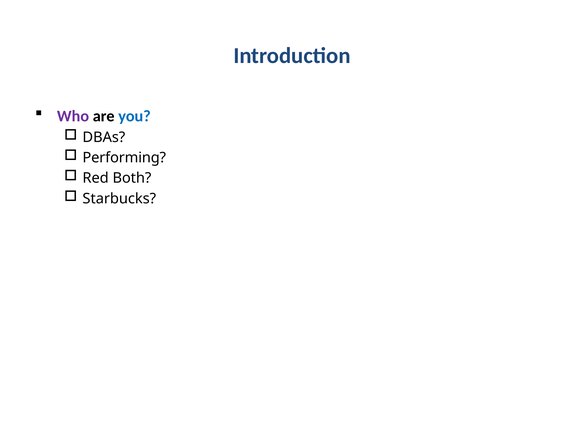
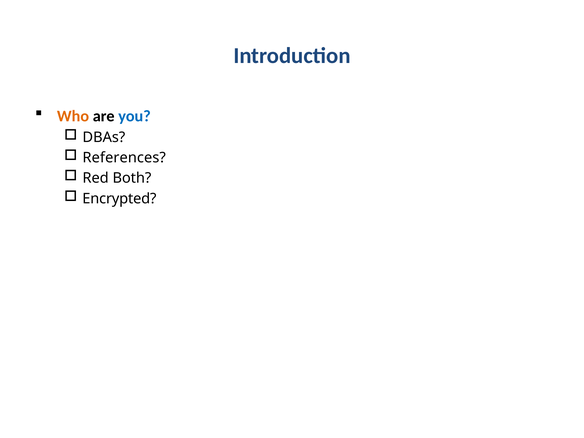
Who colour: purple -> orange
Performing: Performing -> References
Starbucks: Starbucks -> Encrypted
